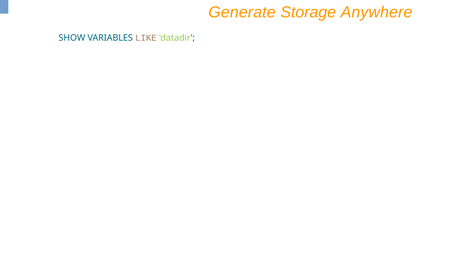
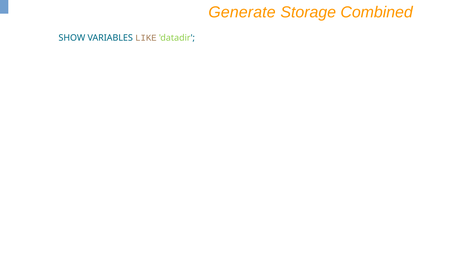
Anywhere: Anywhere -> Combined
